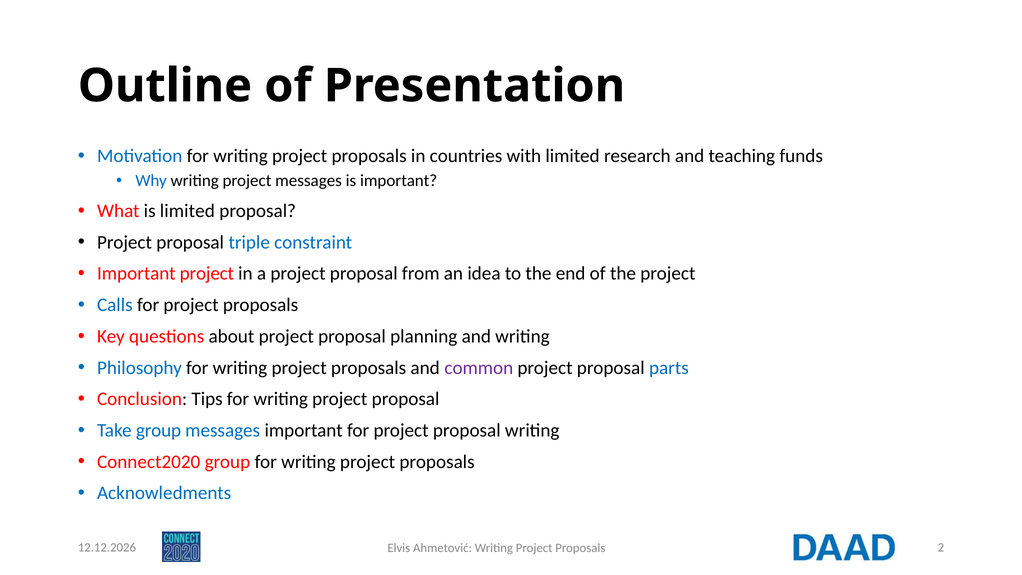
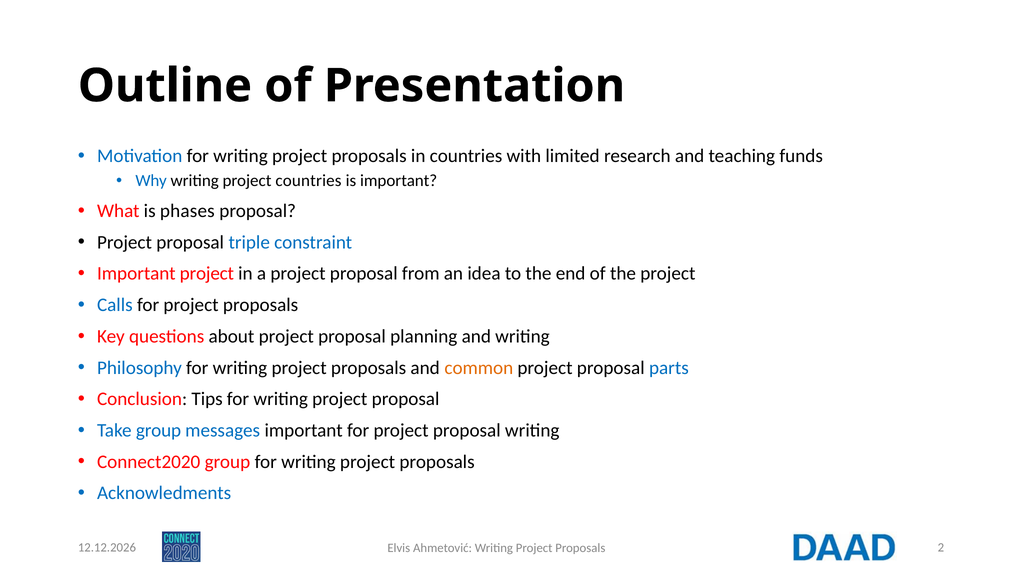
project messages: messages -> countries
is limited: limited -> phases
common colour: purple -> orange
